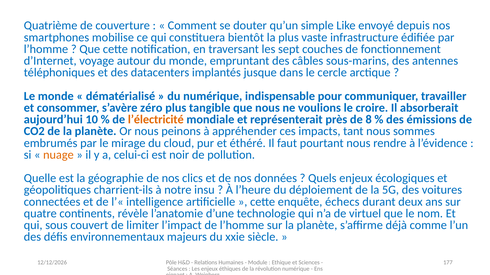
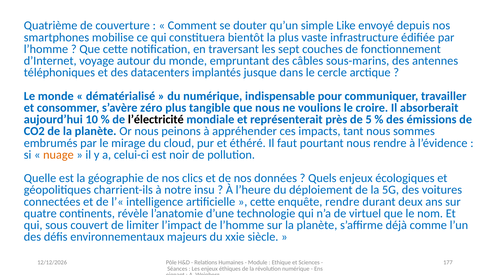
l’électricité colour: orange -> black
8: 8 -> 5
enquête échecs: échecs -> rendre
